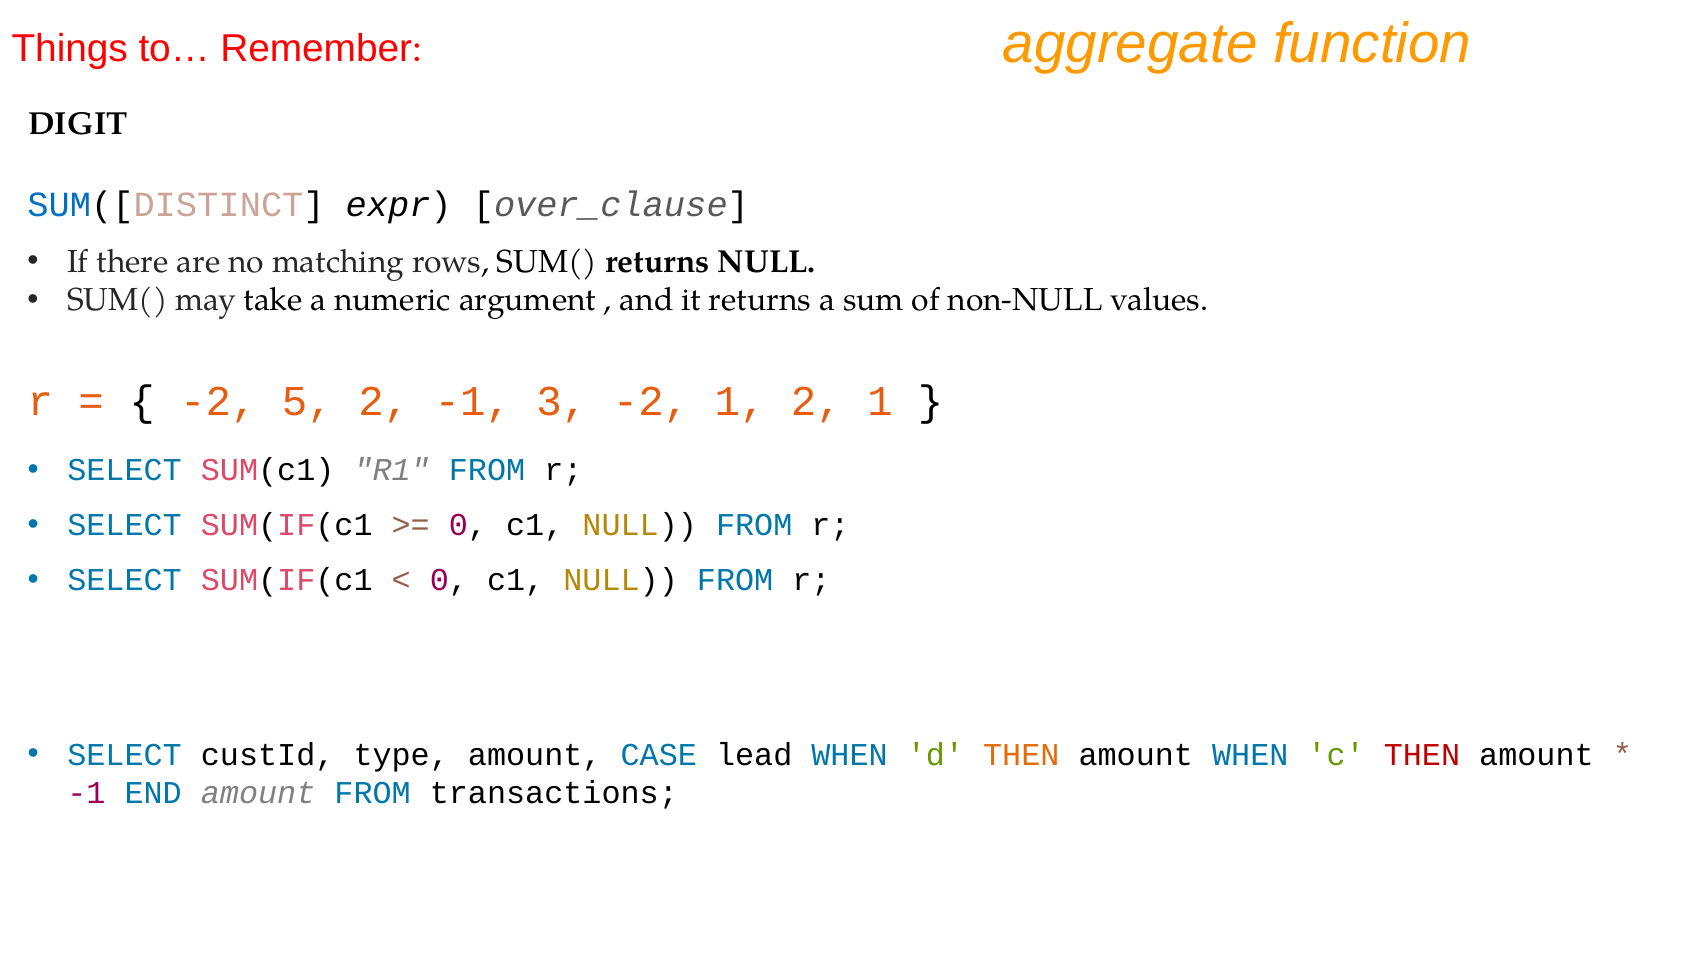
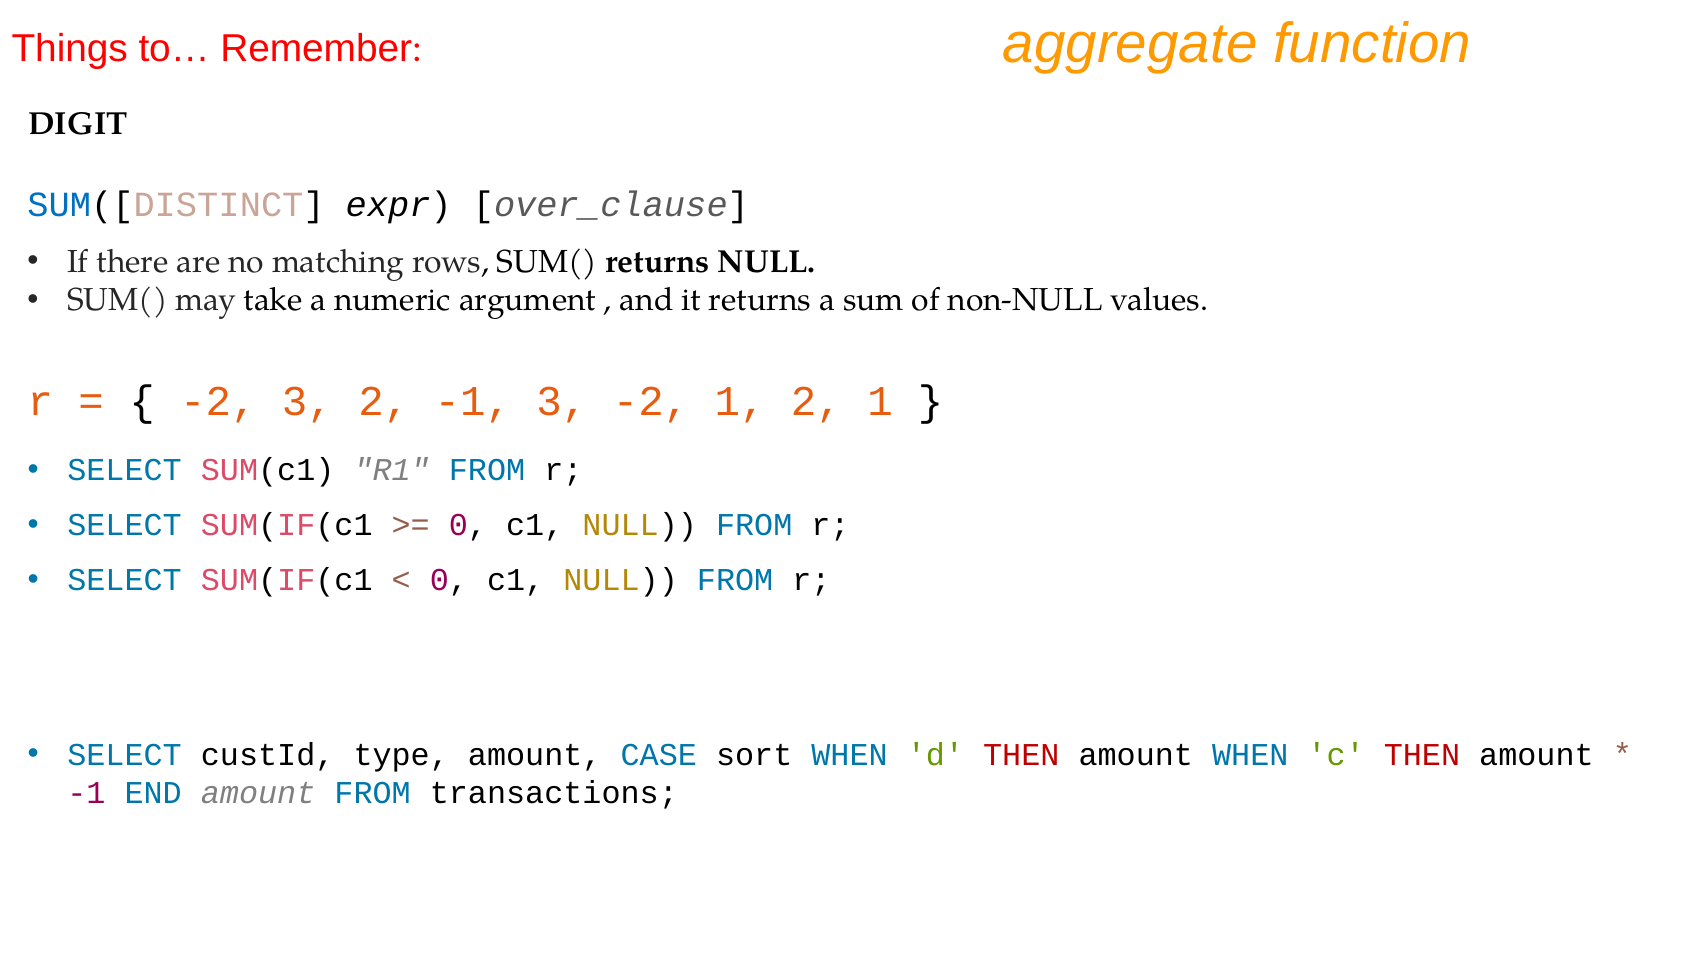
-2 5: 5 -> 3
lead: lead -> sort
THEN at (1021, 755) colour: orange -> red
